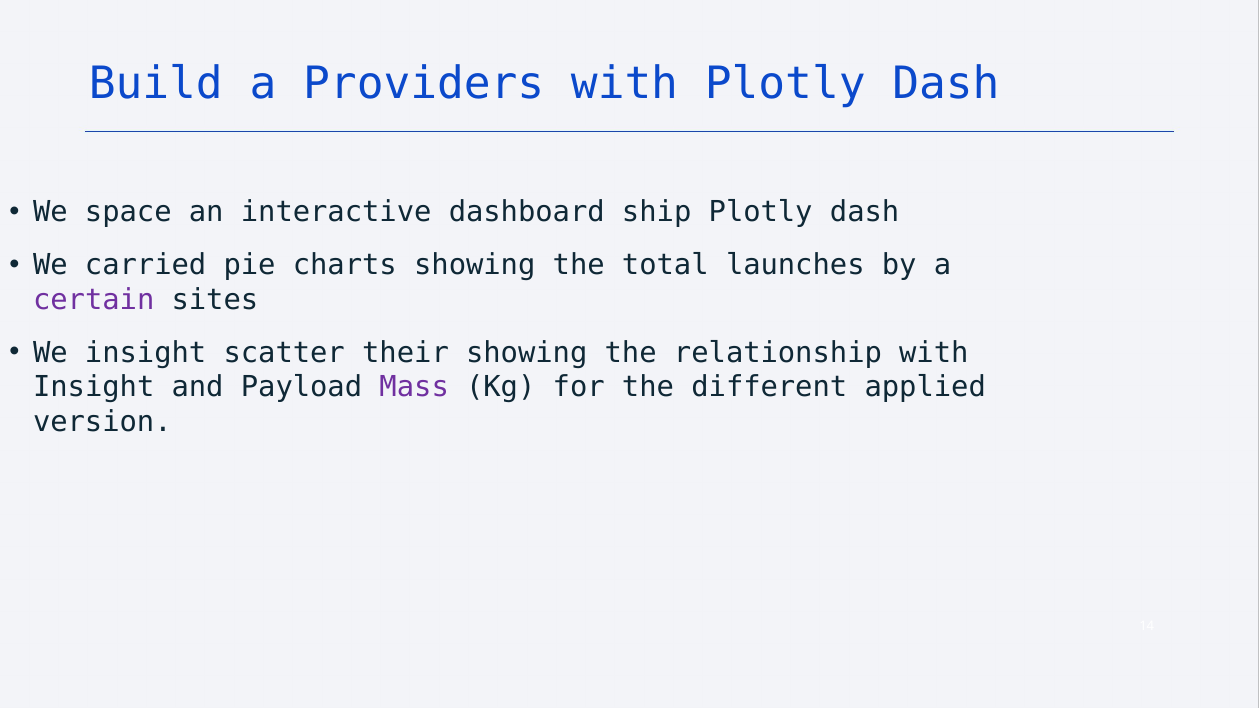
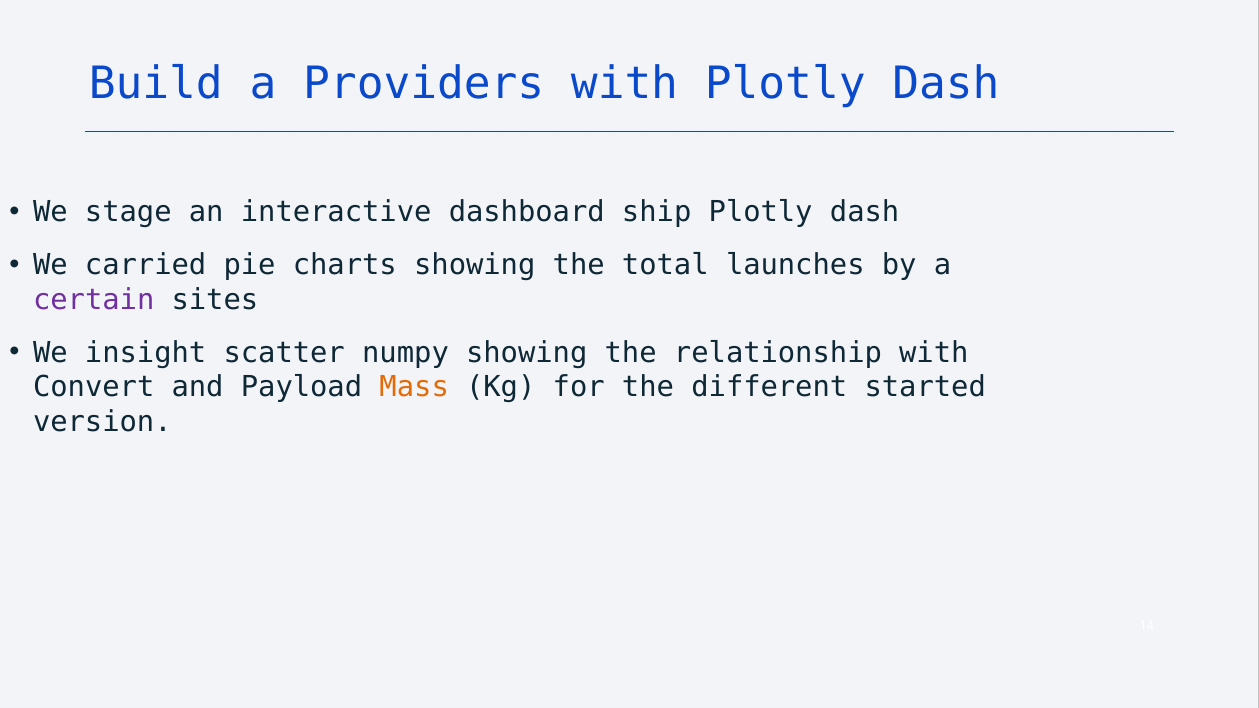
space: space -> stage
their: their -> numpy
Insight at (94, 388): Insight -> Convert
Mass colour: purple -> orange
applied: applied -> started
